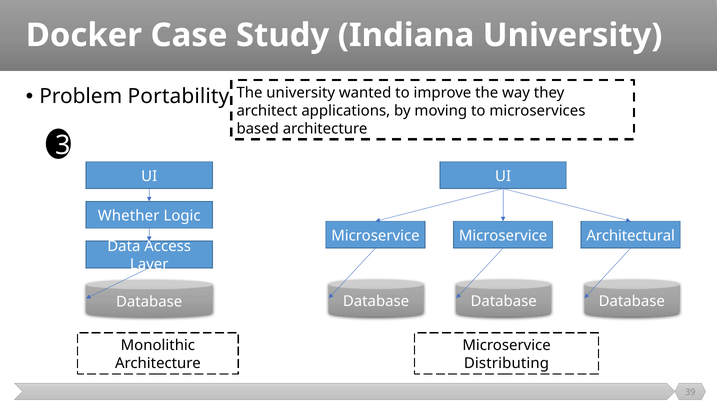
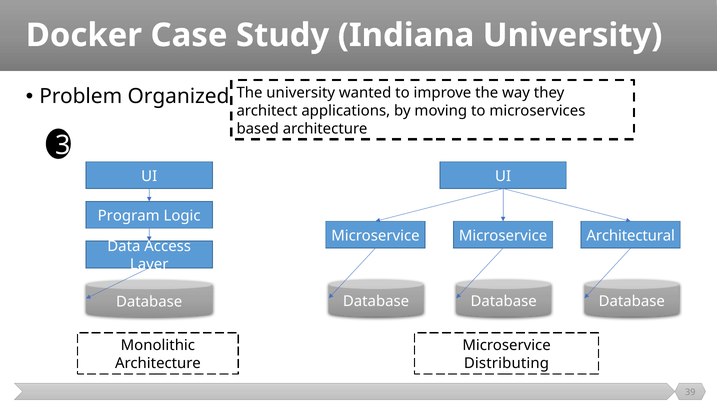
Portability: Portability -> Organized
Whether: Whether -> Program
